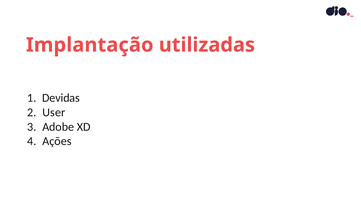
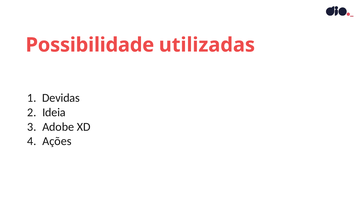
Implantação: Implantação -> Possibilidade
User: User -> Ideia
